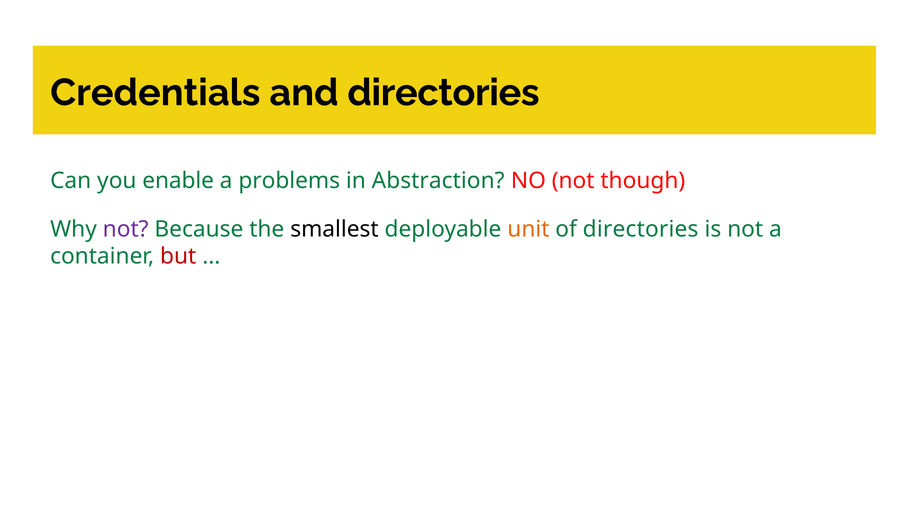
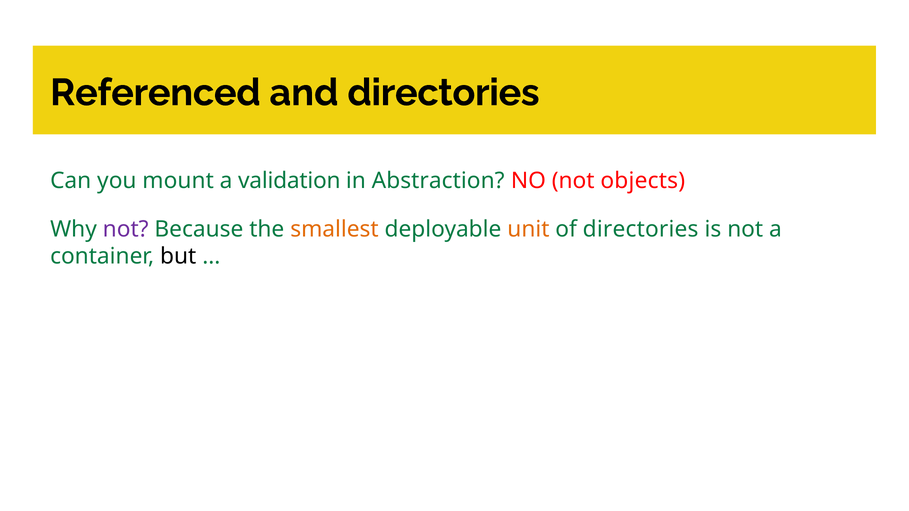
Credentials: Credentials -> Referenced
enable: enable -> mount
problems: problems -> validation
though: though -> objects
smallest colour: black -> orange
but colour: red -> black
